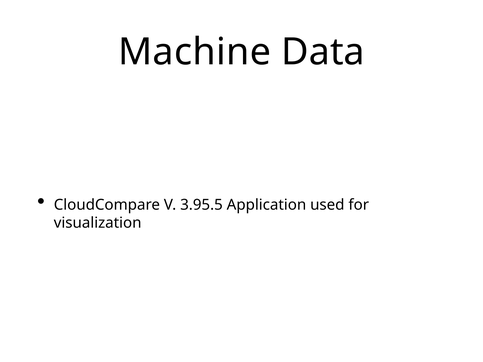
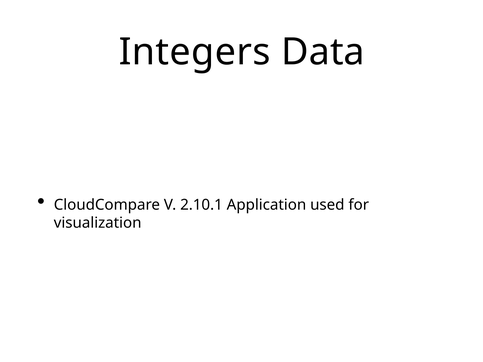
Machine: Machine -> Integers
3.95.5: 3.95.5 -> 2.10.1
